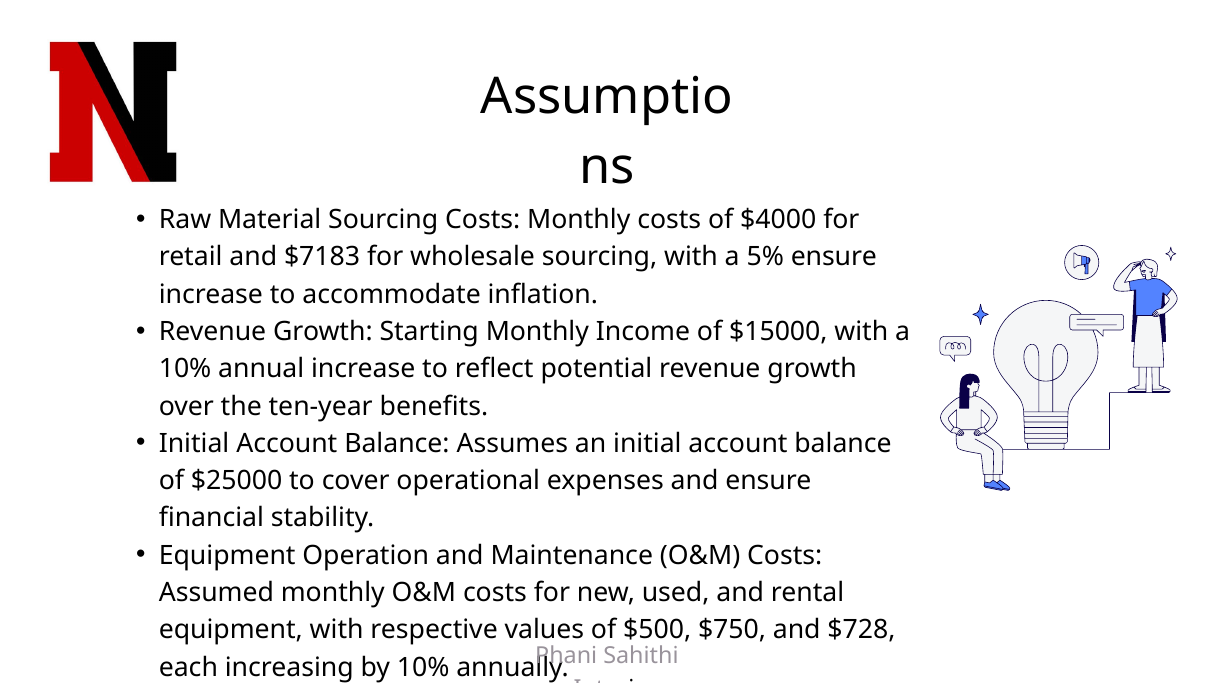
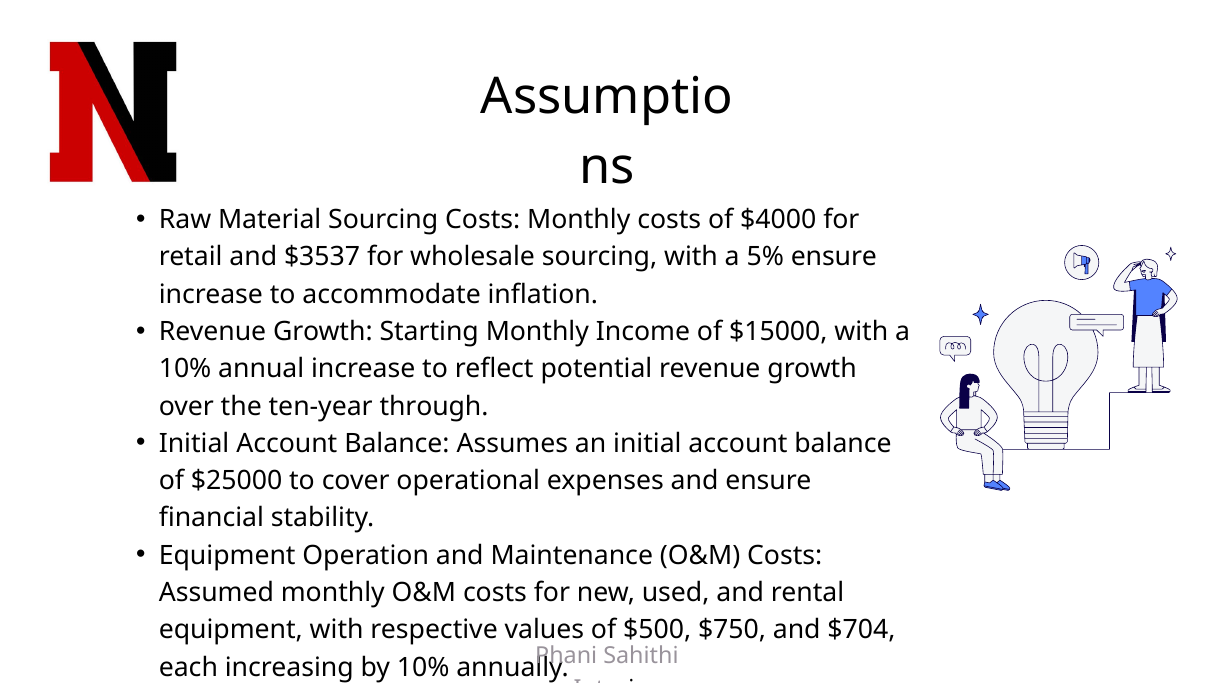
$7183: $7183 -> $3537
benefits: benefits -> through
$728: $728 -> $704
